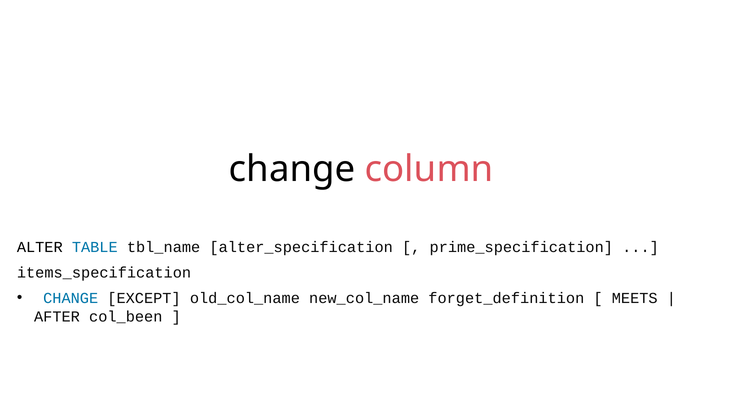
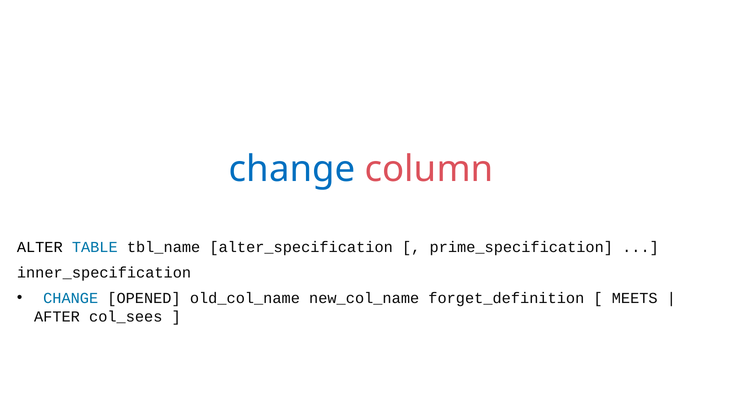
change at (292, 169) colour: black -> blue
items_specification: items_specification -> inner_specification
EXCEPT: EXCEPT -> OPENED
col_been: col_been -> col_sees
